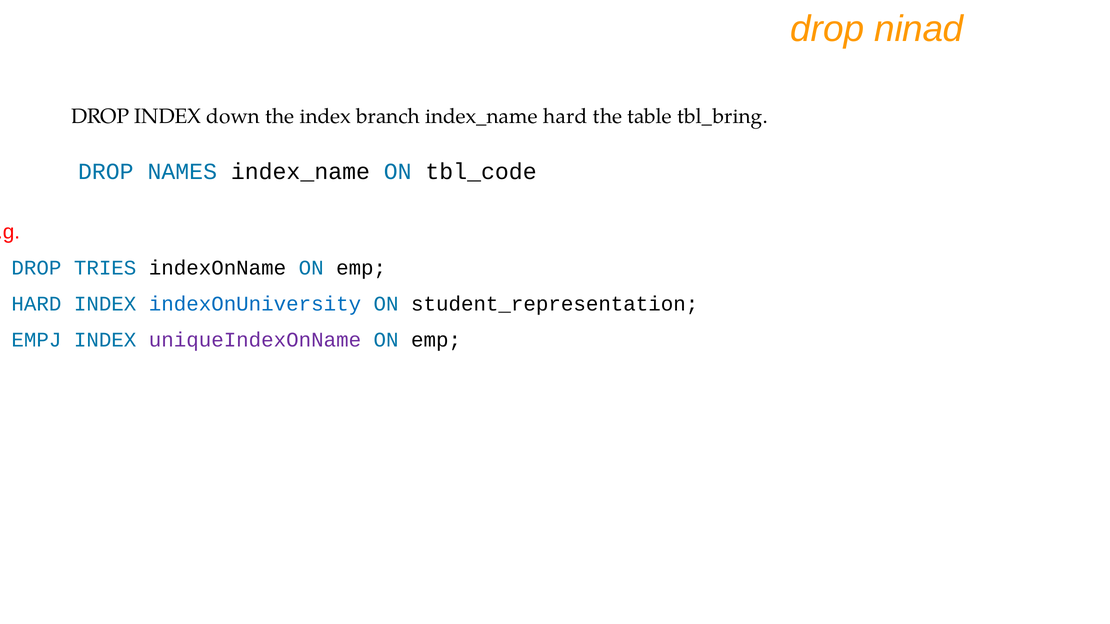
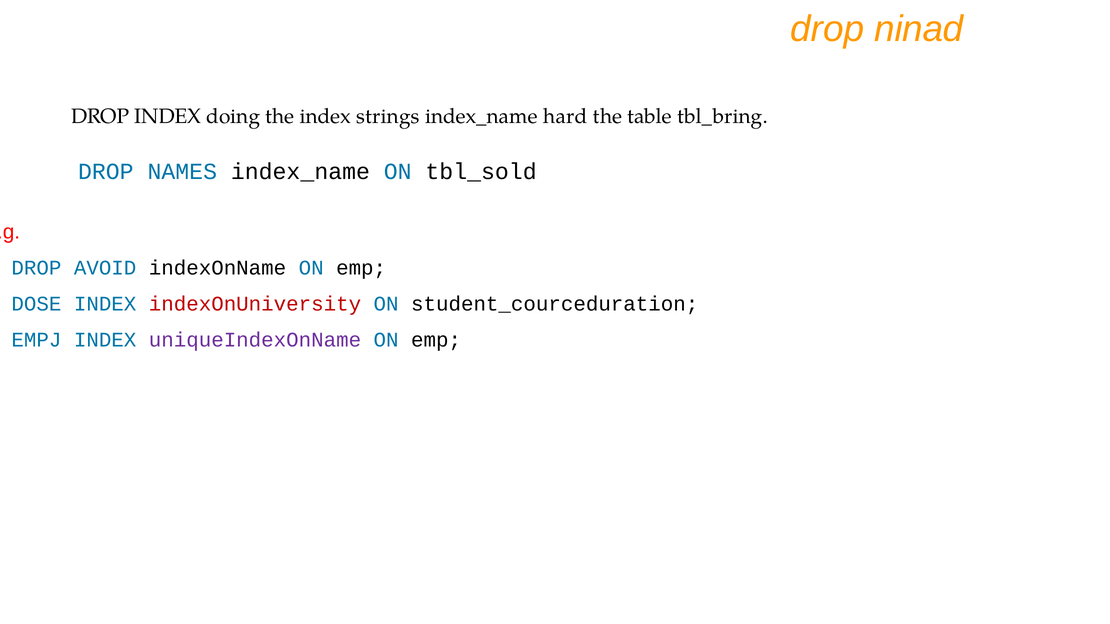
down: down -> doing
branch: branch -> strings
tbl_code: tbl_code -> tbl_sold
TRIES: TRIES -> AVOID
HARD at (36, 304): HARD -> DOSE
indexOnUniversity colour: blue -> red
student_representation: student_representation -> student_courceduration
